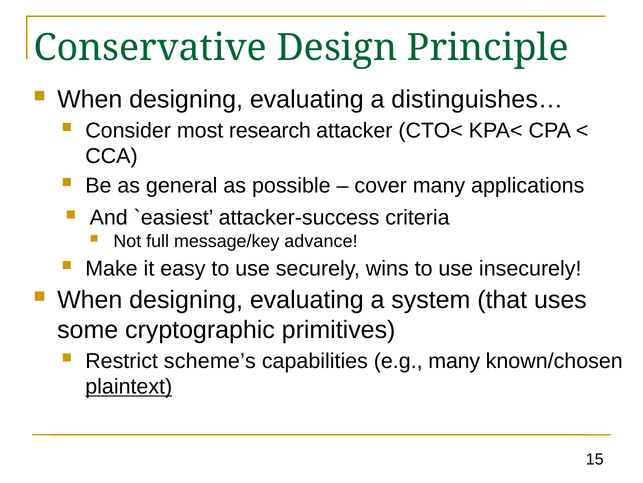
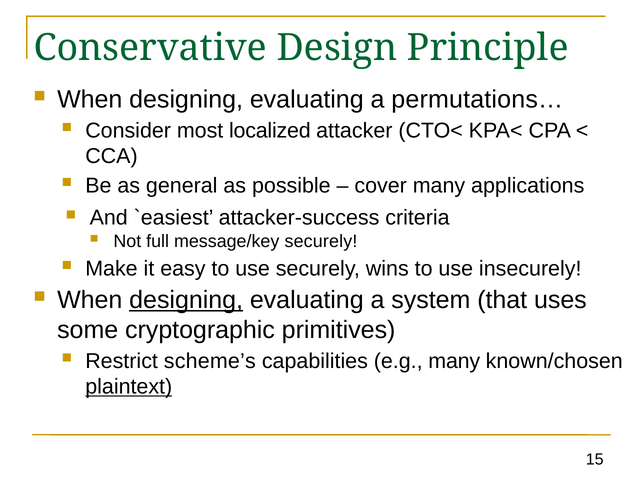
distinguishes…: distinguishes… -> permutations…
research: research -> localized
message/key advance: advance -> securely
designing at (186, 299) underline: none -> present
